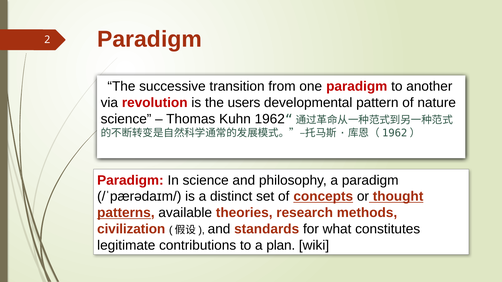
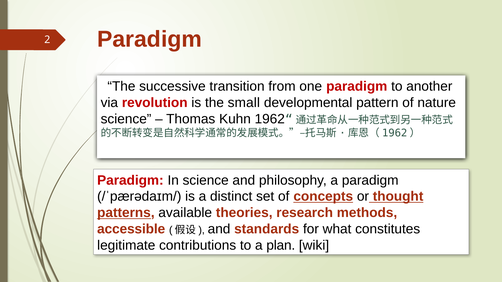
users: users -> small
civilization: civilization -> accessible
